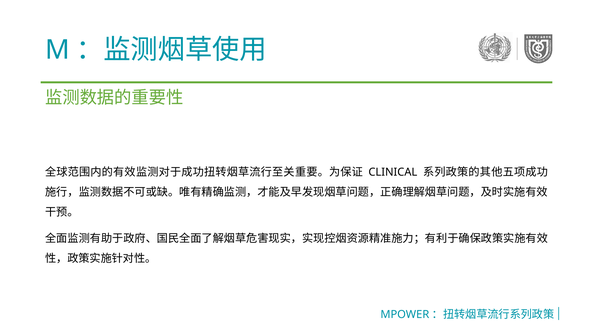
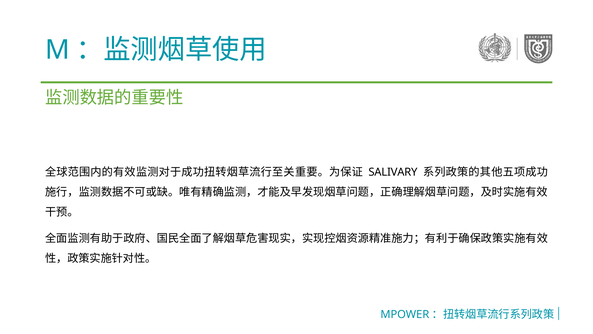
CLINICAL: CLINICAL -> SALIVARY
